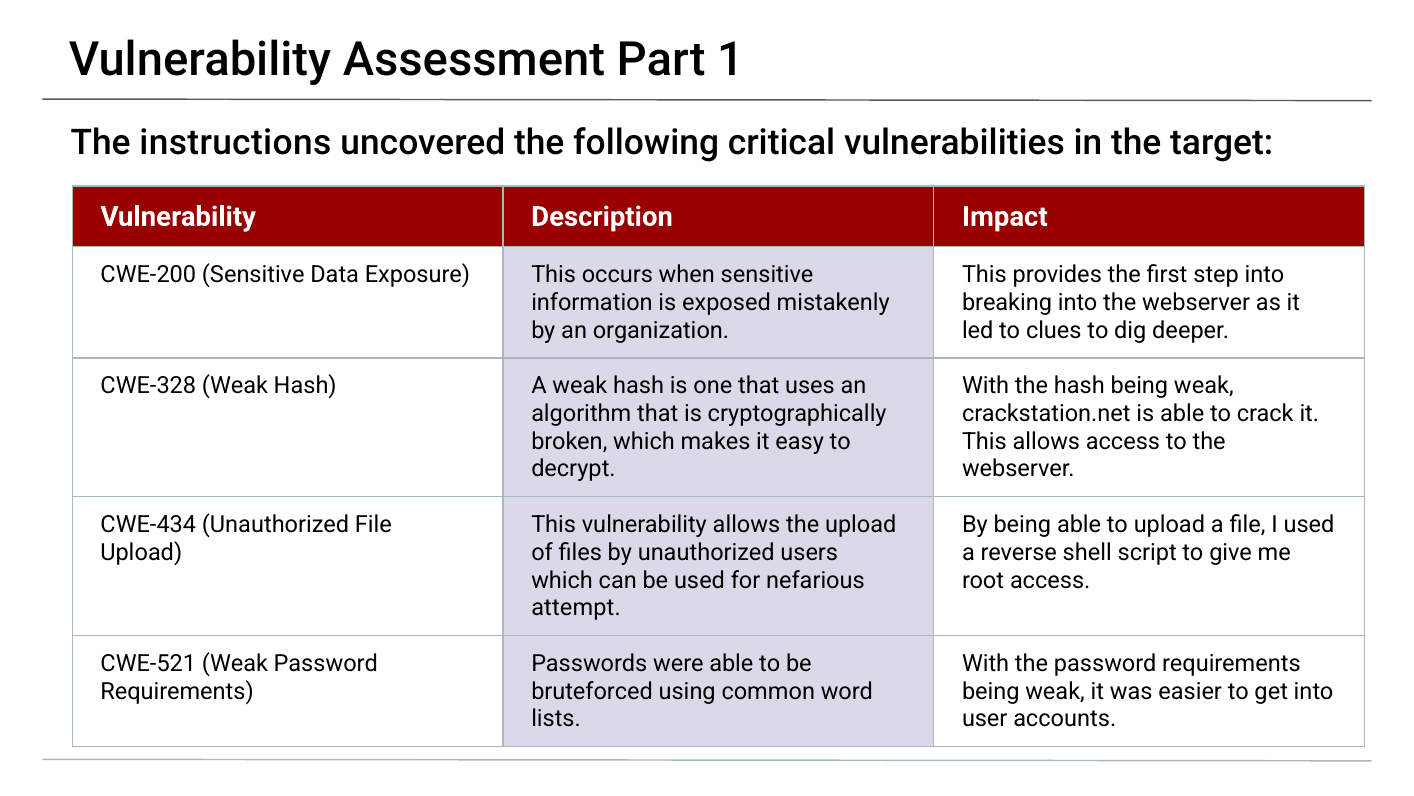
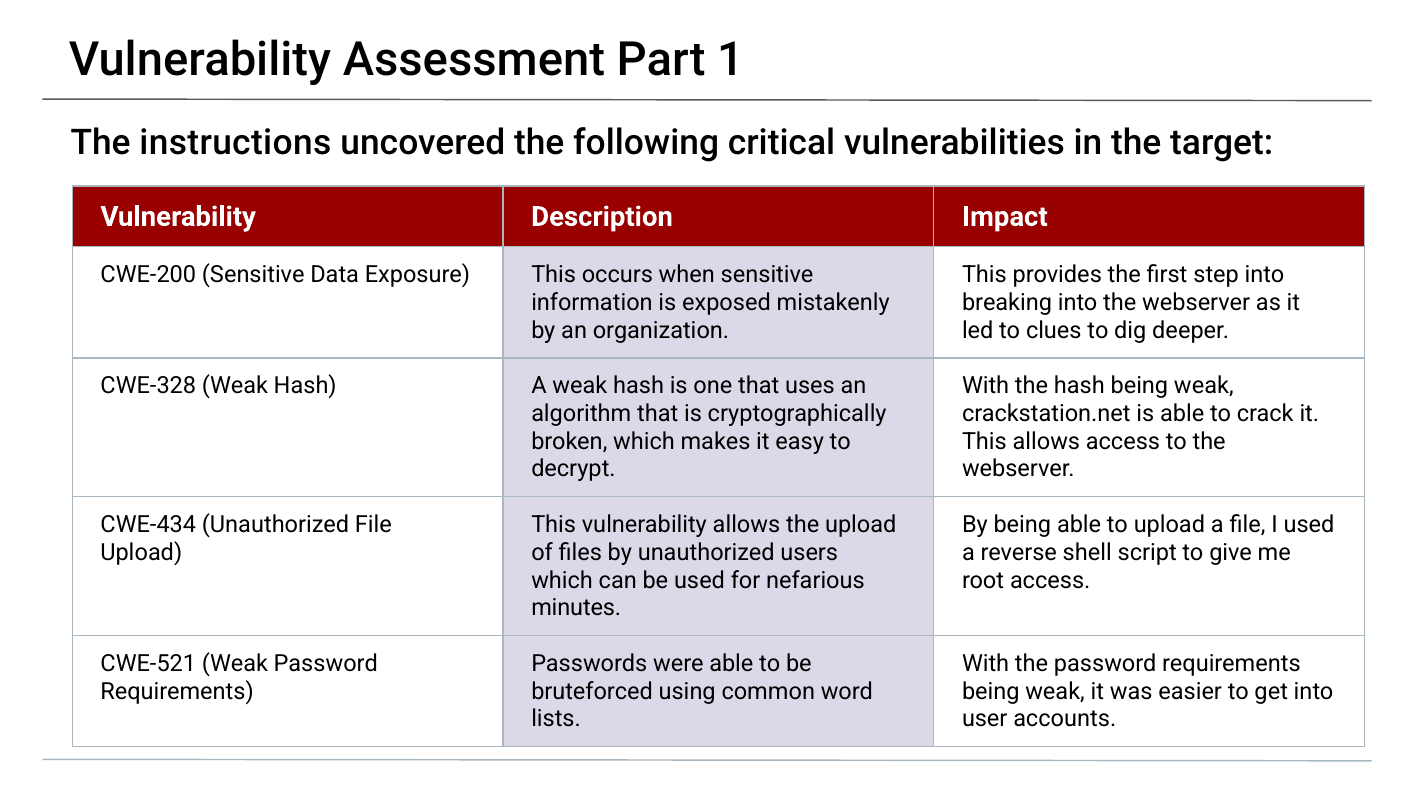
attempt: attempt -> minutes
